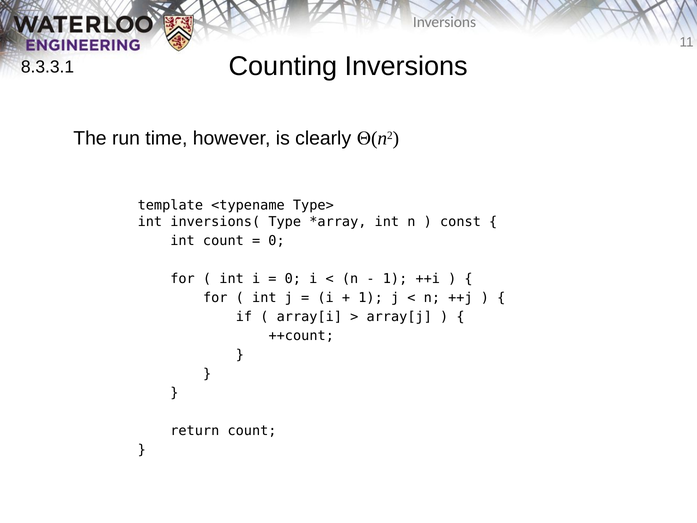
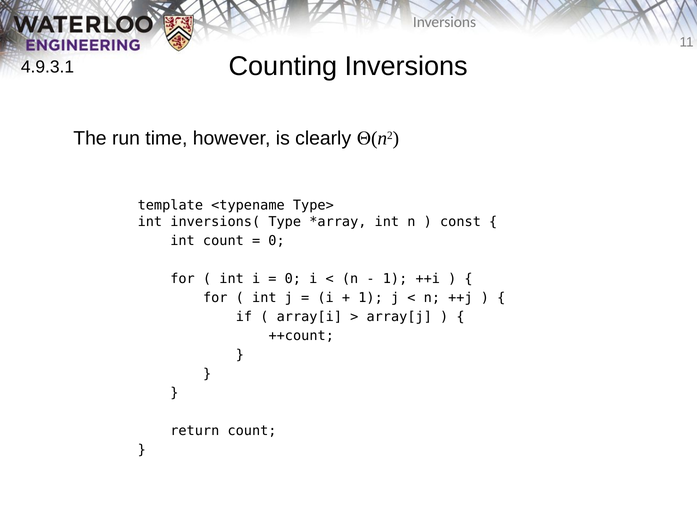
8.3.3.1: 8.3.3.1 -> 4.9.3.1
